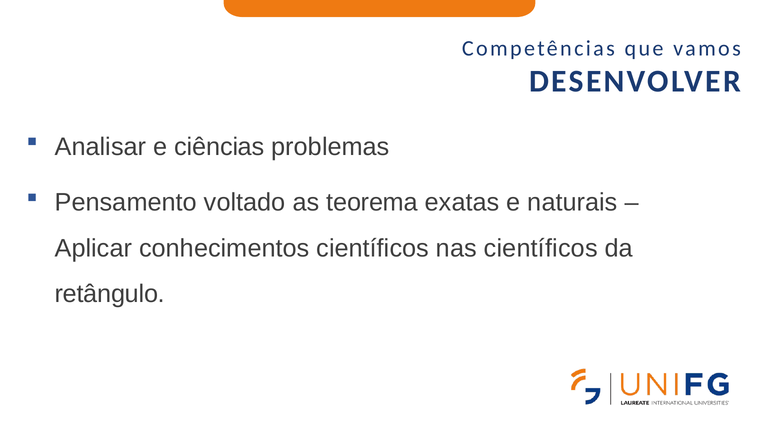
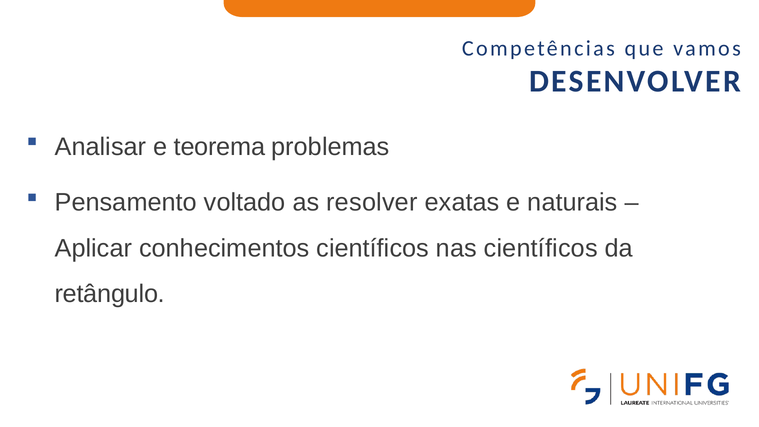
ciências: ciências -> teorema
teorema: teorema -> resolver
